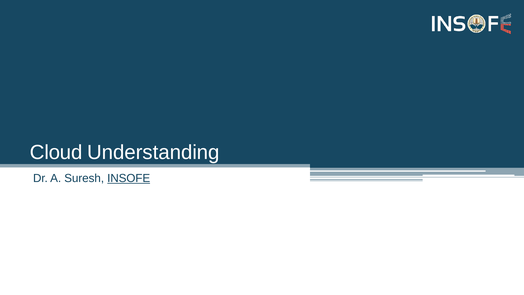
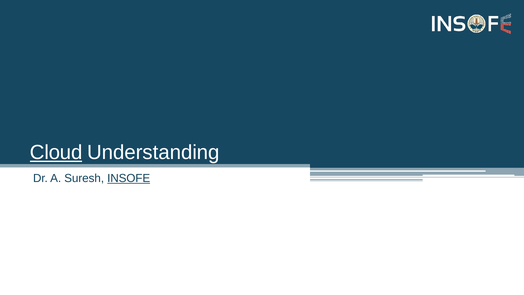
Cloud underline: none -> present
